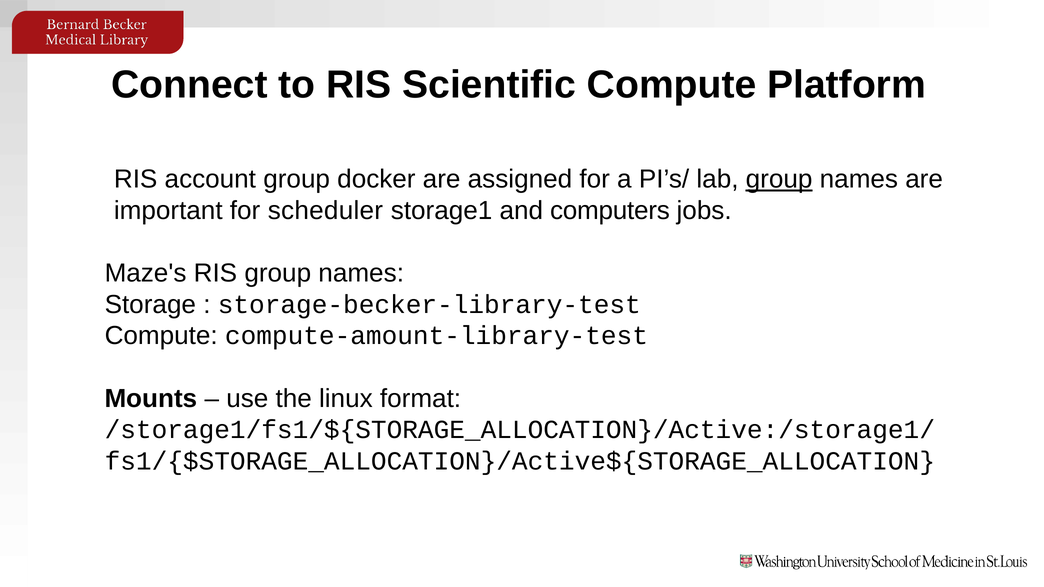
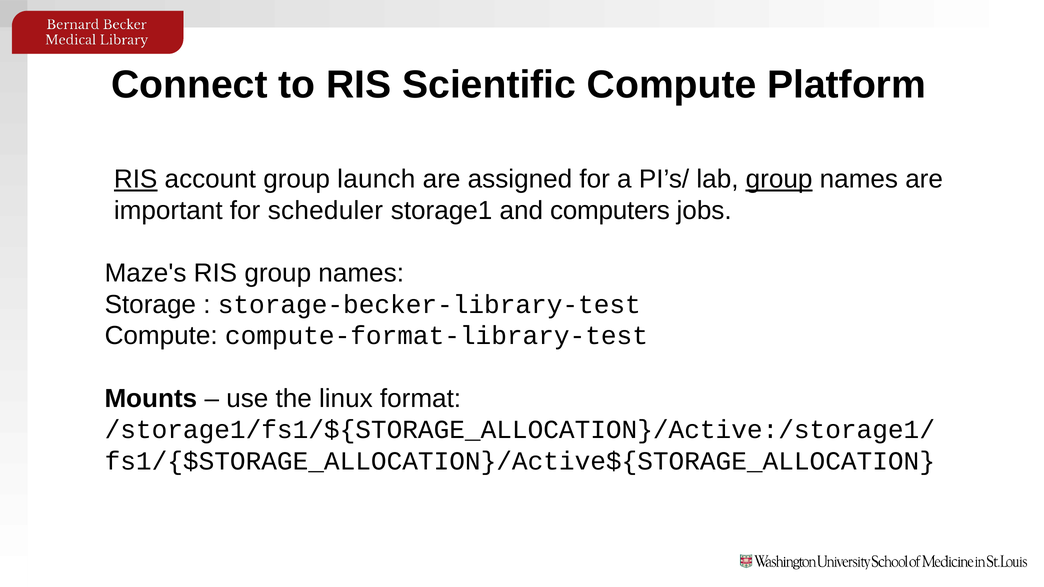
RIS at (136, 179) underline: none -> present
docker: docker -> launch
compute-amount-library-test: compute-amount-library-test -> compute-format-library-test
